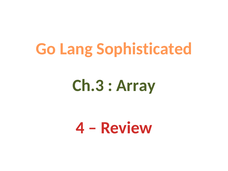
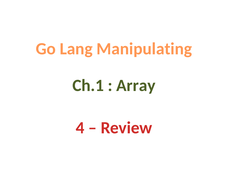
Sophisticated: Sophisticated -> Manipulating
Ch.3: Ch.3 -> Ch.1
